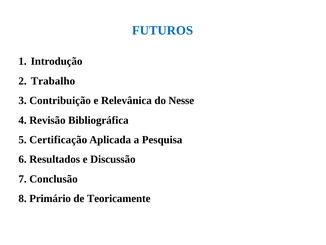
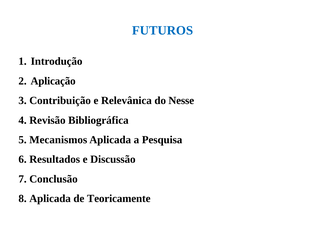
Trabalho: Trabalho -> Aplicação
Certificação: Certificação -> Mecanismos
8 Primário: Primário -> Aplicada
